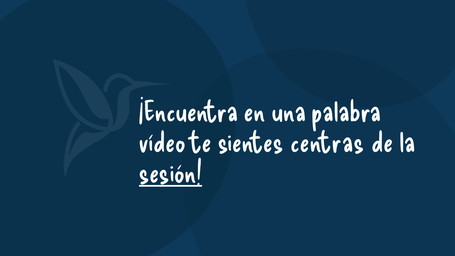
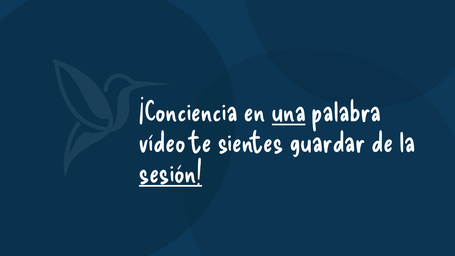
¡Encuentra: ¡Encuentra -> ¡Conciencia
una underline: none -> present
centras: centras -> guardar
